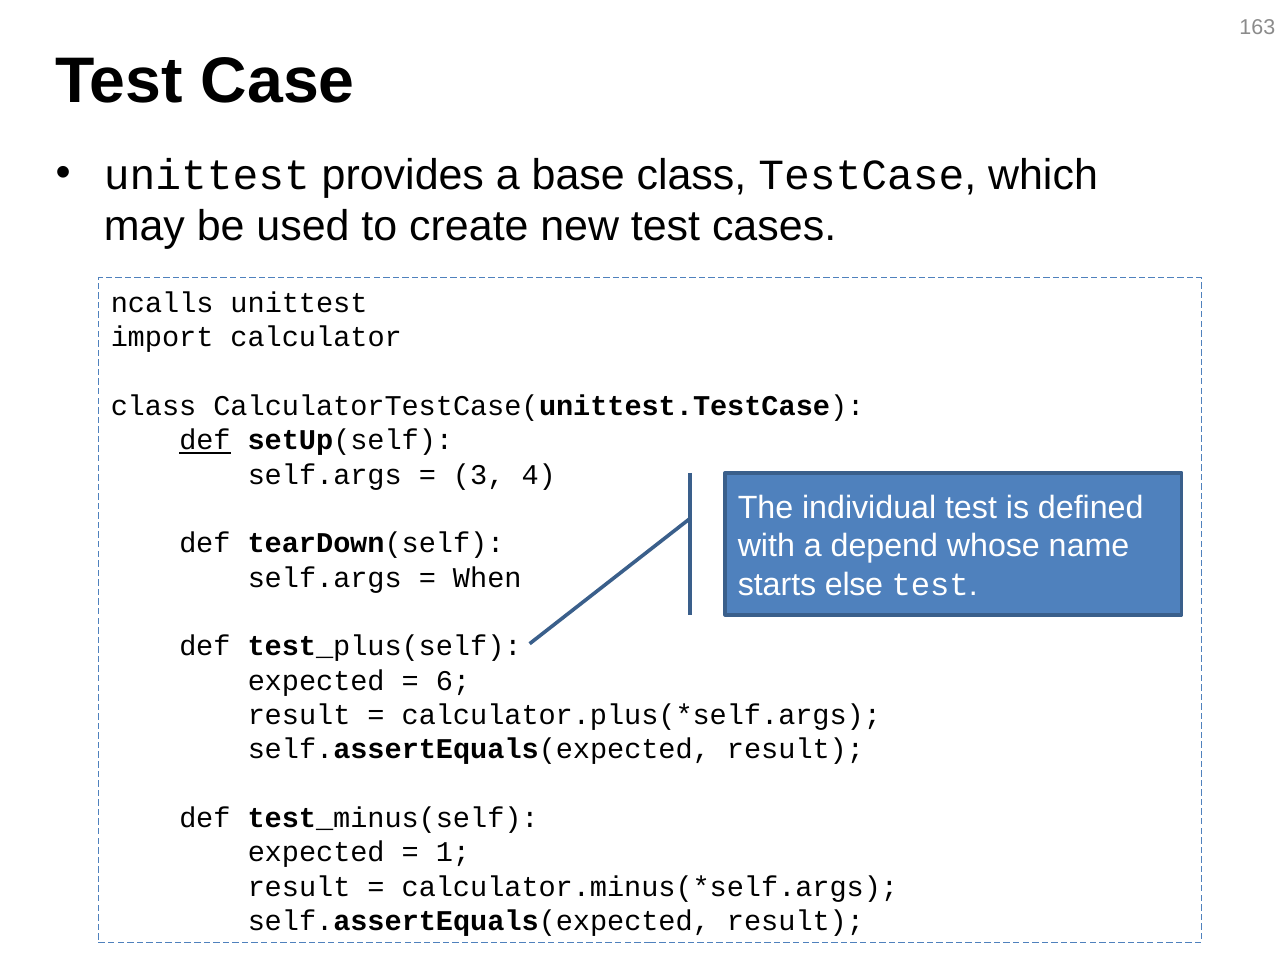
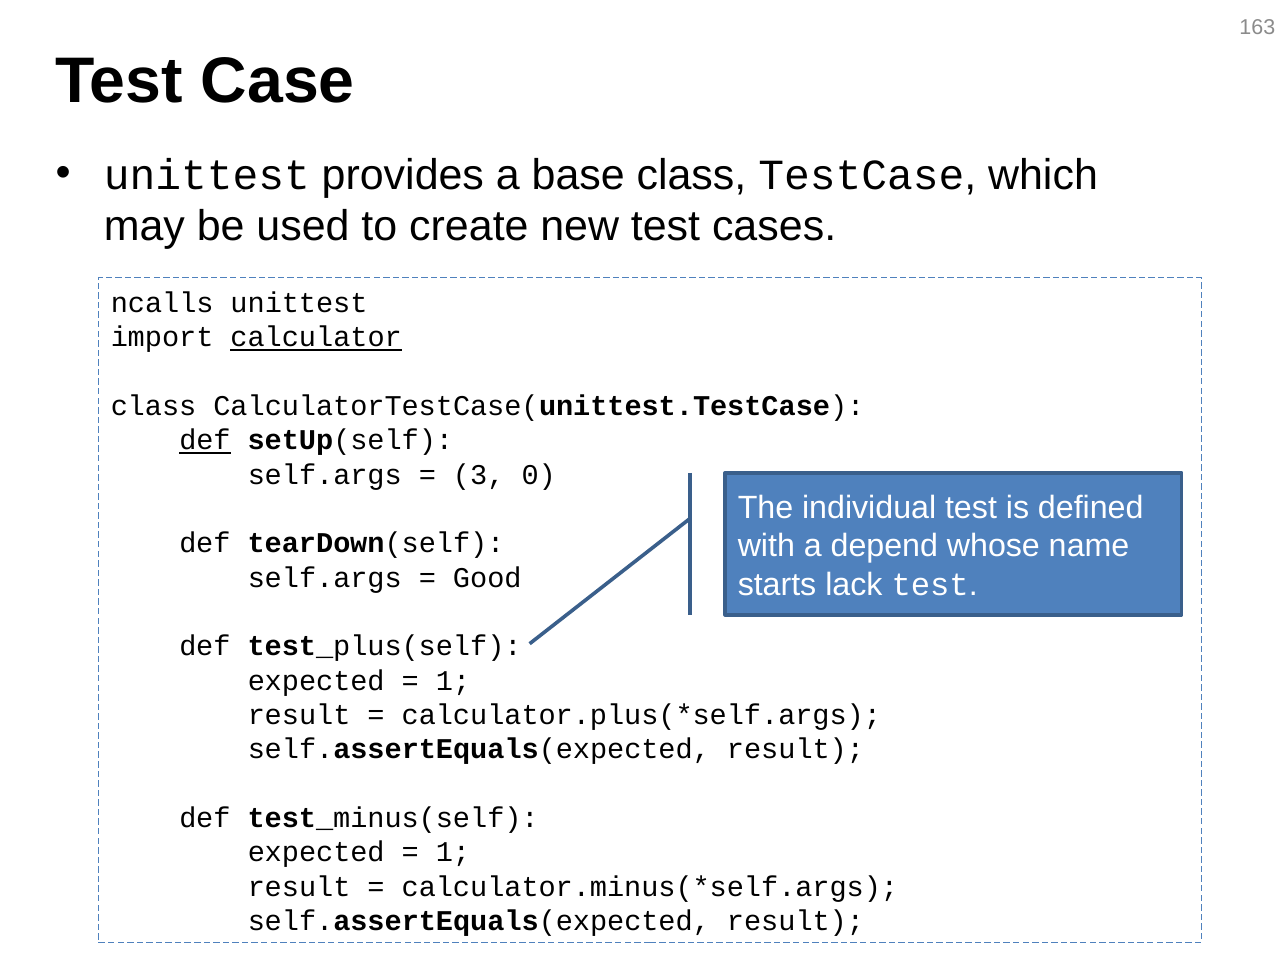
calculator underline: none -> present
4: 4 -> 0
When: When -> Good
else: else -> lack
6 at (453, 681): 6 -> 1
